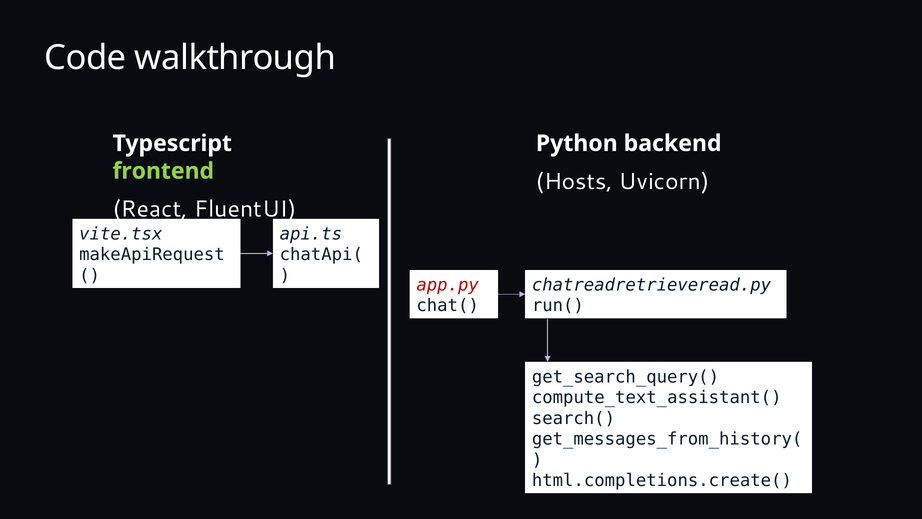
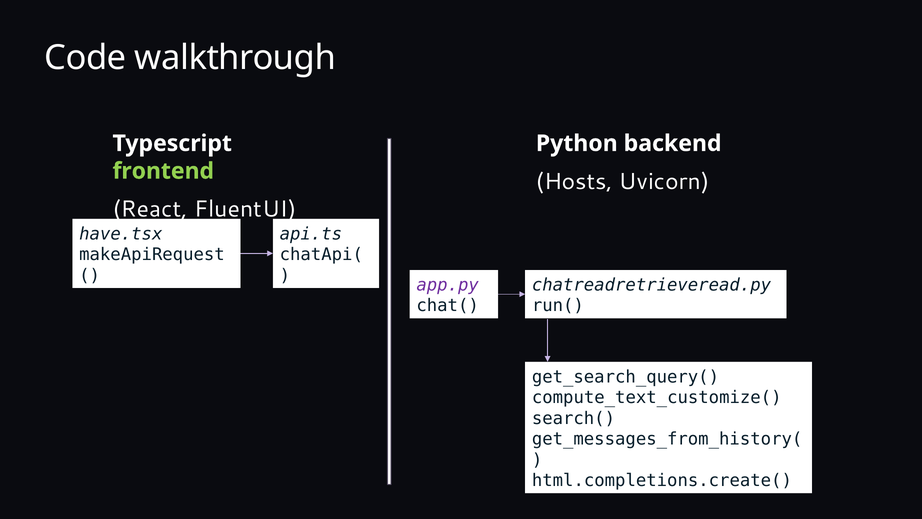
vite.tsx: vite.tsx -> have.tsx
app.py colour: red -> purple
compute_text_assistant(: compute_text_assistant( -> compute_text_customize(
